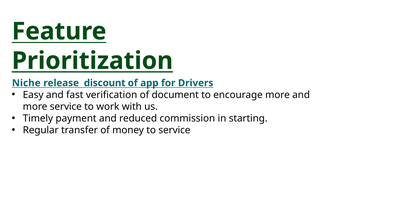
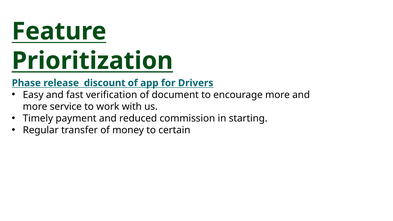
Niche: Niche -> Phase
to service: service -> certain
